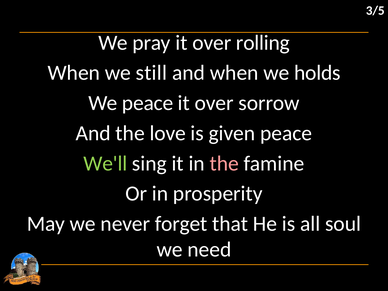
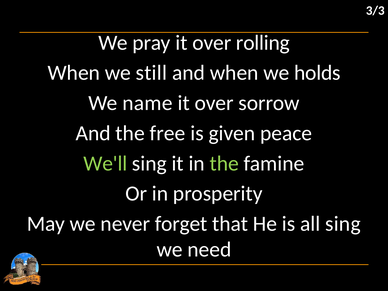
3/5: 3/5 -> 3/3
We peace: peace -> name
love: love -> free
the at (224, 163) colour: pink -> light green
all soul: soul -> sing
